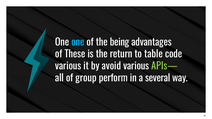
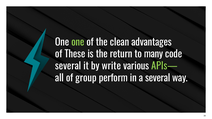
one at (78, 42) colour: light blue -> light green
being: being -> clean
table: table -> many
various at (68, 66): various -> several
avoid: avoid -> write
